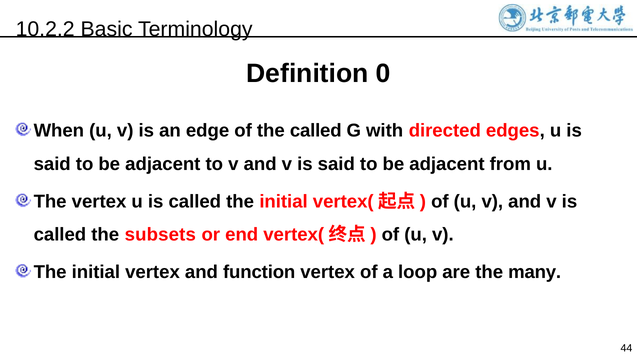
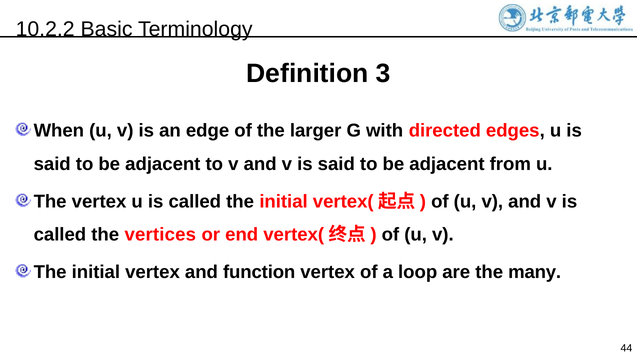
0: 0 -> 3
the called: called -> larger
subsets: subsets -> vertices
